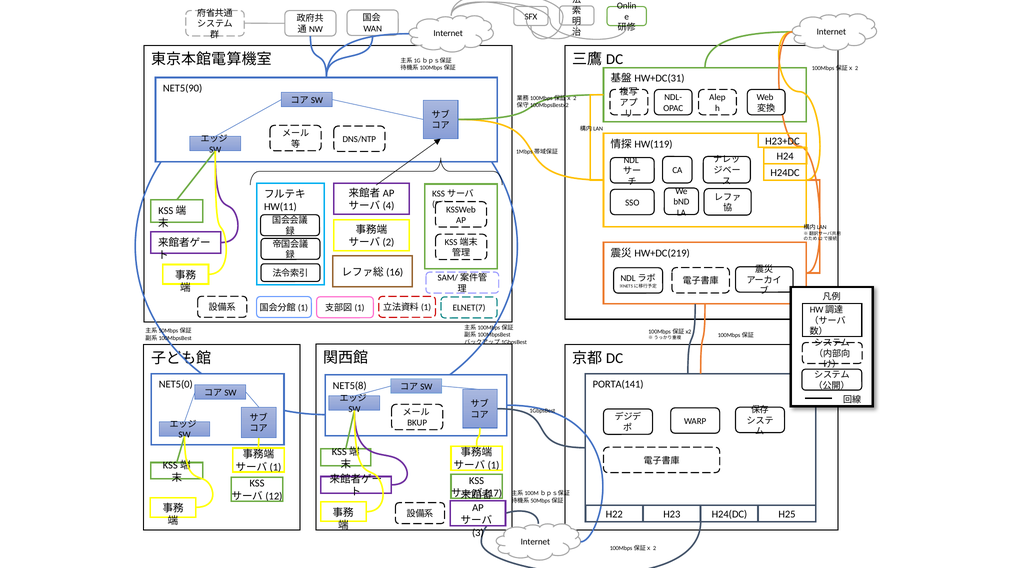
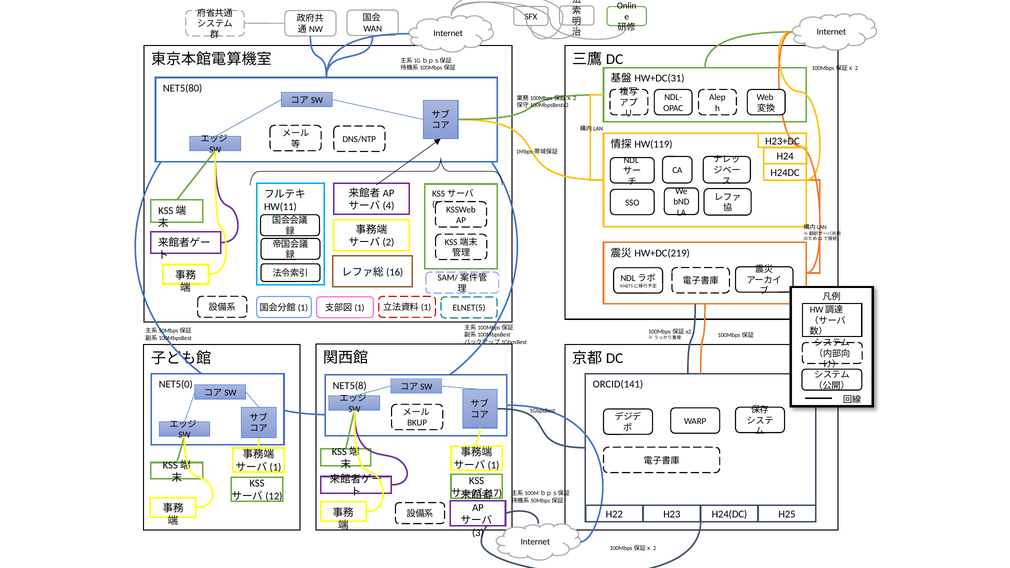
NET5(90: NET5(90 -> NET5(80
ELNET(7: ELNET(7 -> ELNET(5
PORTA(141: PORTA(141 -> ORCID(141
